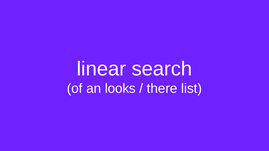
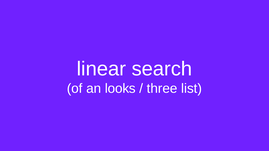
there: there -> three
